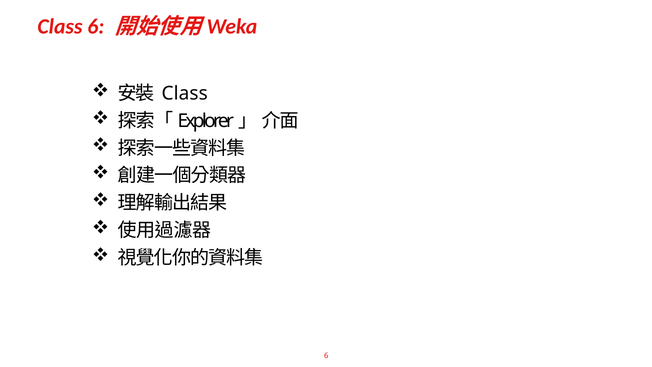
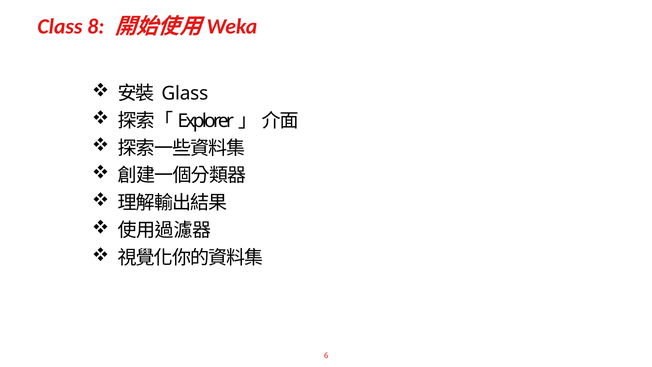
Class 6: 6 -> 8
Class at (185, 93): Class -> Glass
